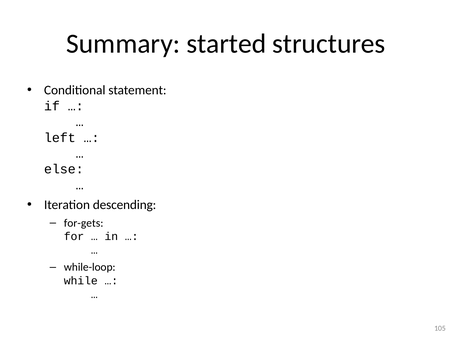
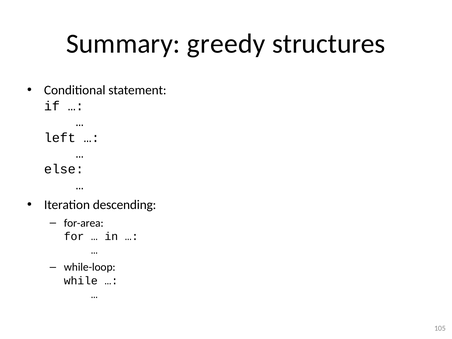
started: started -> greedy
for-gets: for-gets -> for-area
